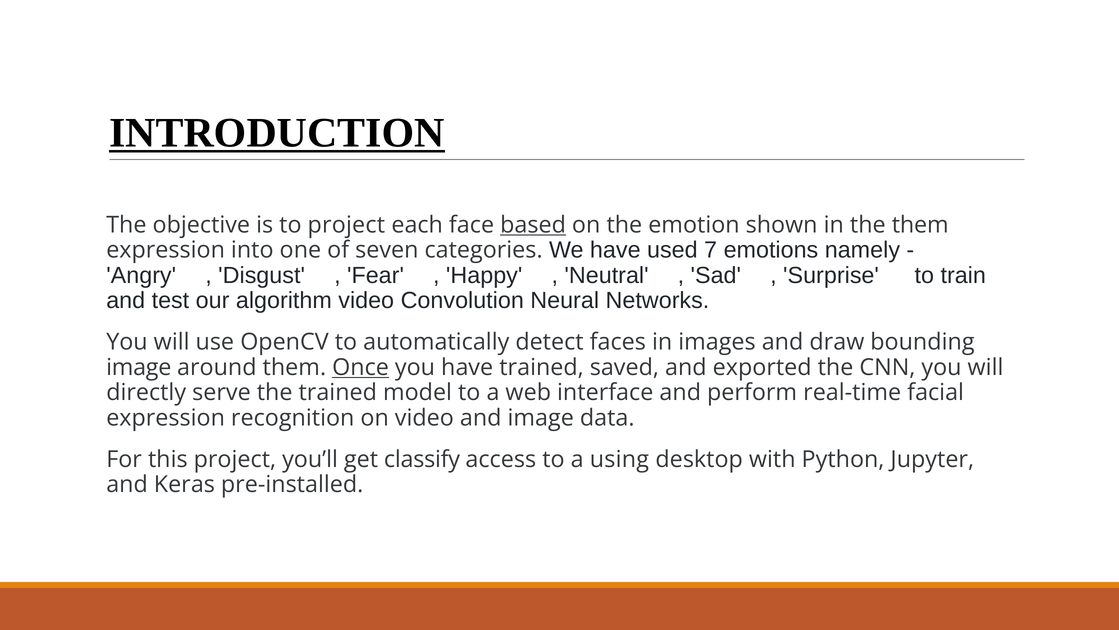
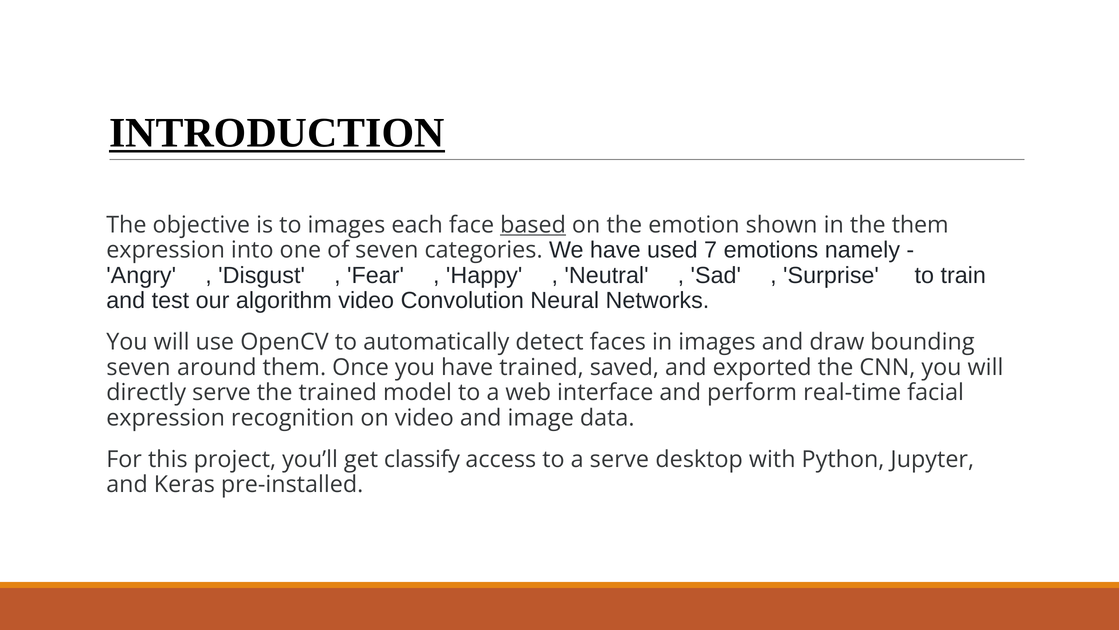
to project: project -> images
image at (139, 367): image -> seven
Once underline: present -> none
a using: using -> serve
